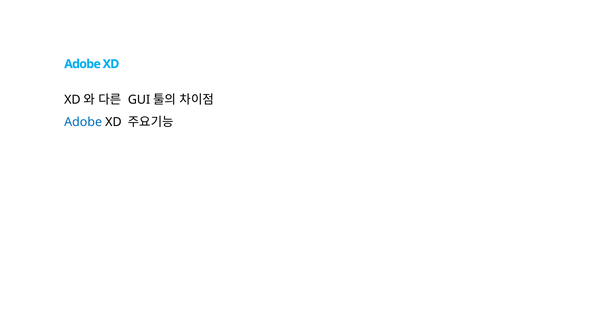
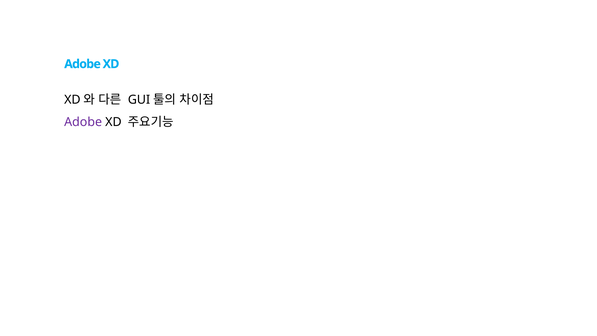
Adobe at (83, 122) colour: blue -> purple
